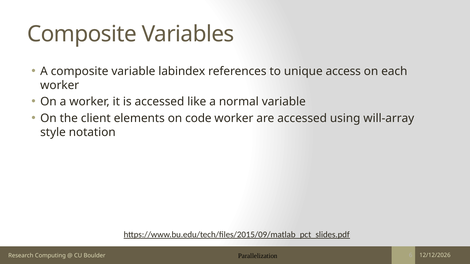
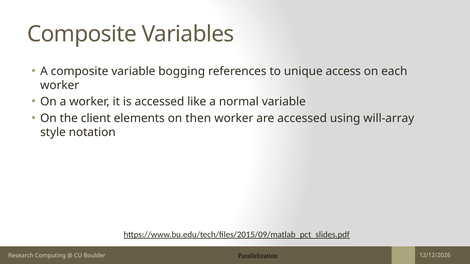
labindex: labindex -> bogging
code: code -> then
